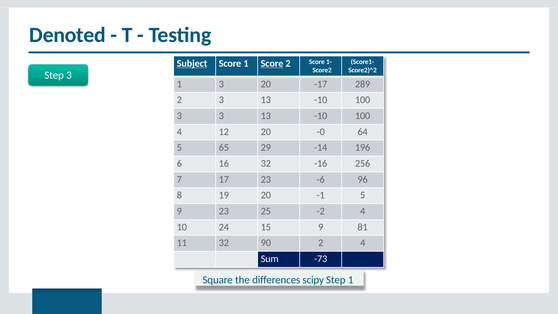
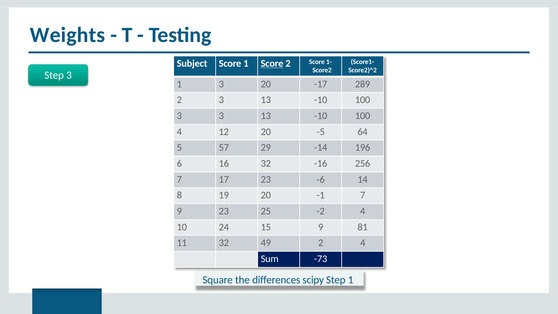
Denoted: Denoted -> Weights
Subject underline: present -> none
-0: -0 -> -5
65: 65 -> 57
96: 96 -> 14
-1 5: 5 -> 7
90: 90 -> 49
